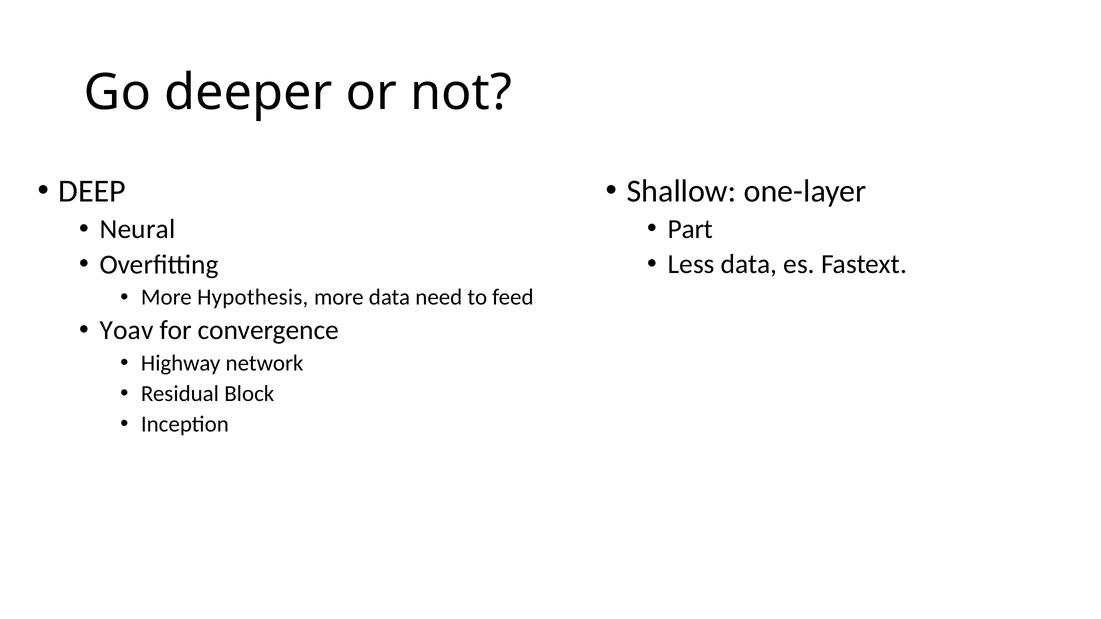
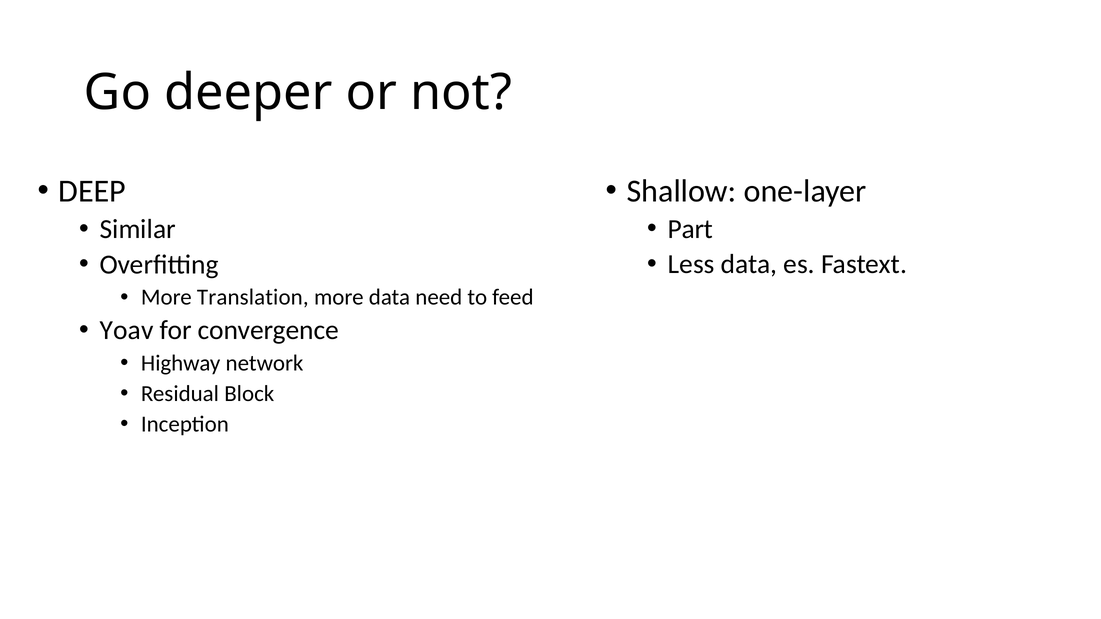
Neural: Neural -> Similar
Hypothesis: Hypothesis -> Translation
